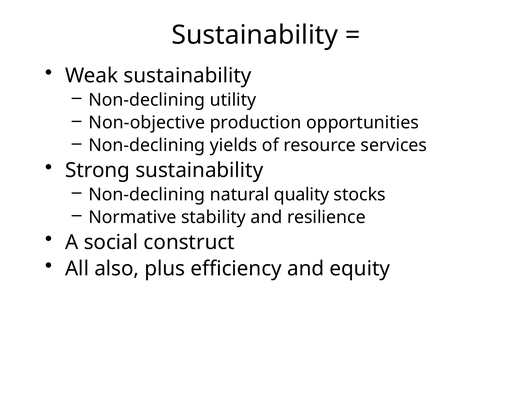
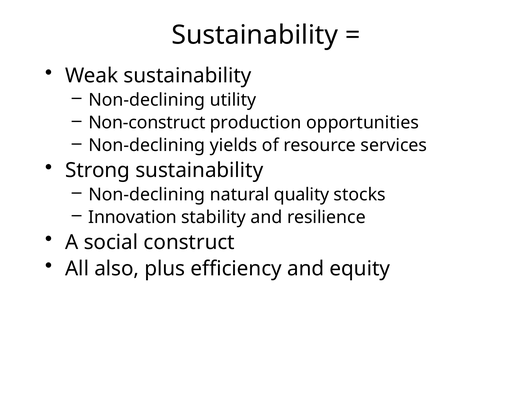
Non-objective: Non-objective -> Non-construct
Normative: Normative -> Innovation
